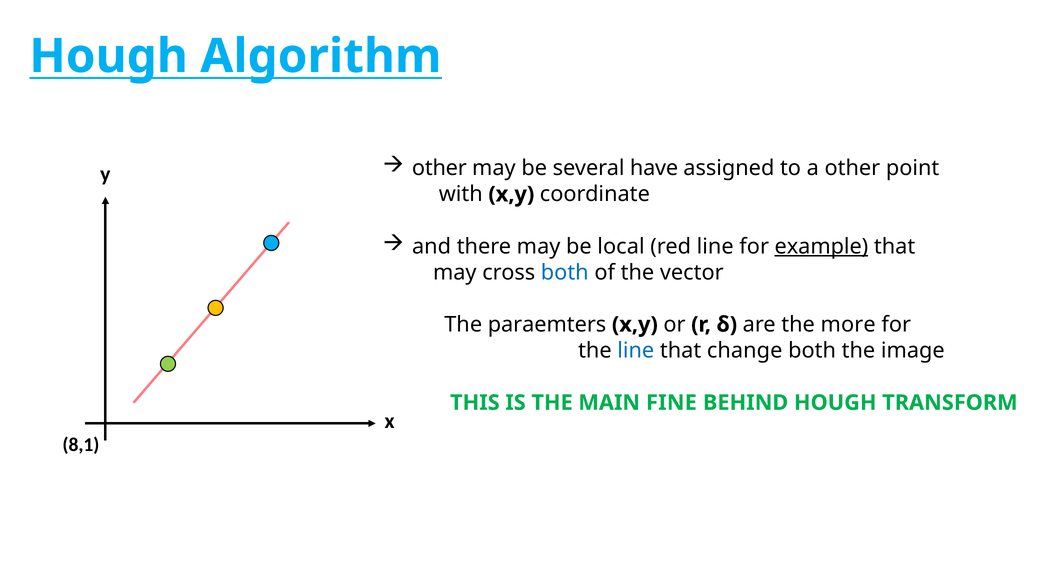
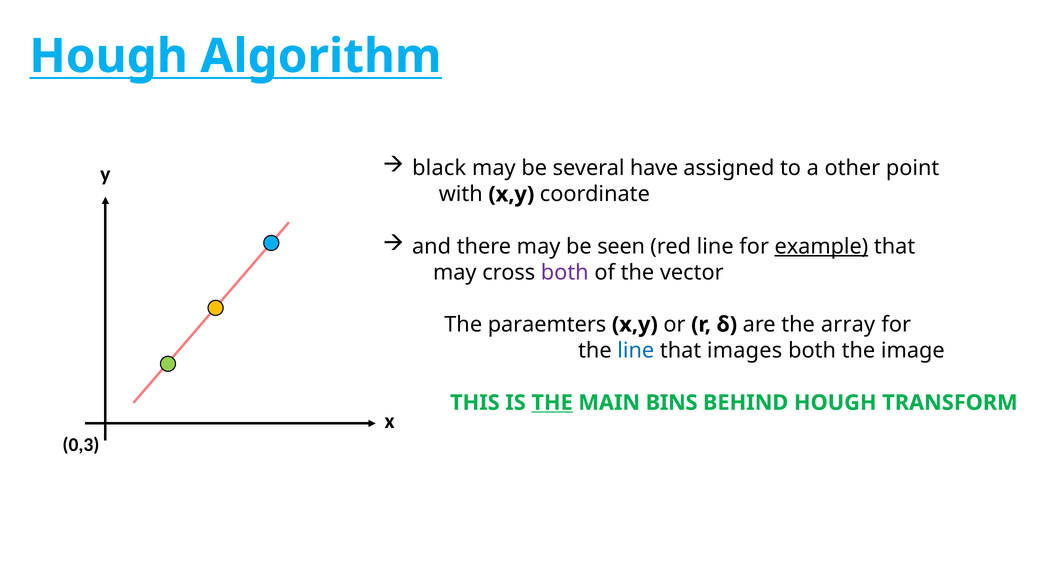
other at (439, 168): other -> black
local: local -> seen
both at (565, 272) colour: blue -> purple
more: more -> array
change: change -> images
THE at (552, 403) underline: none -> present
FINE: FINE -> BINS
8,1: 8,1 -> 0,3
